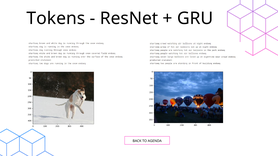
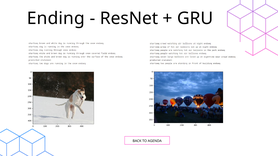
Tokens: Tokens -> Ending
